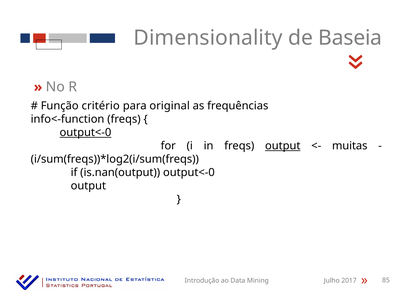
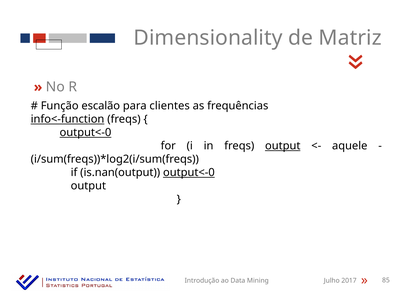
Baseia: Baseia -> Matriz
critério: critério -> escalão
original: original -> clientes
info<-function underline: none -> present
muitas: muitas -> aquele
output<-0 at (189, 173) underline: none -> present
